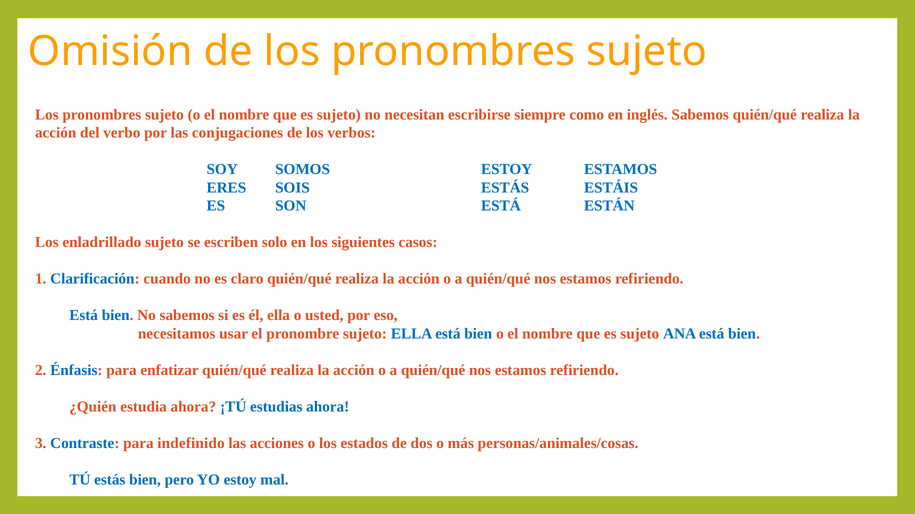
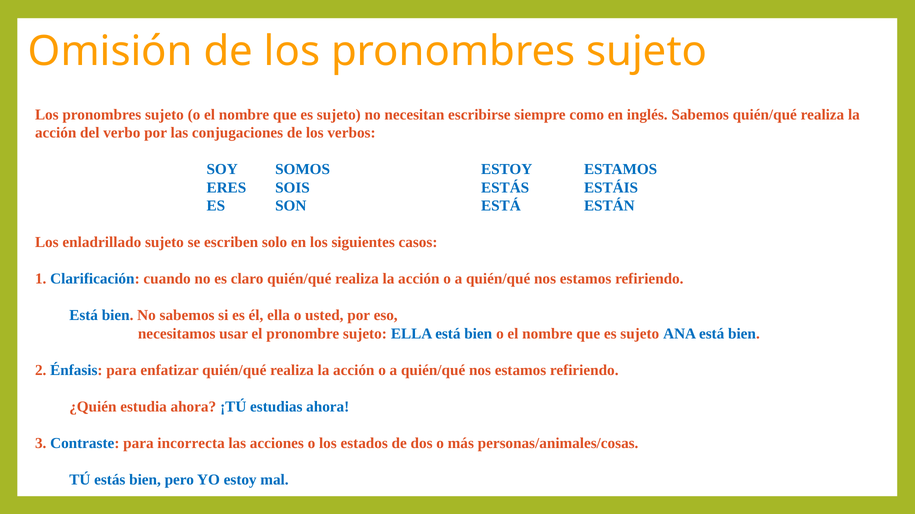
indefinido: indefinido -> incorrecta
